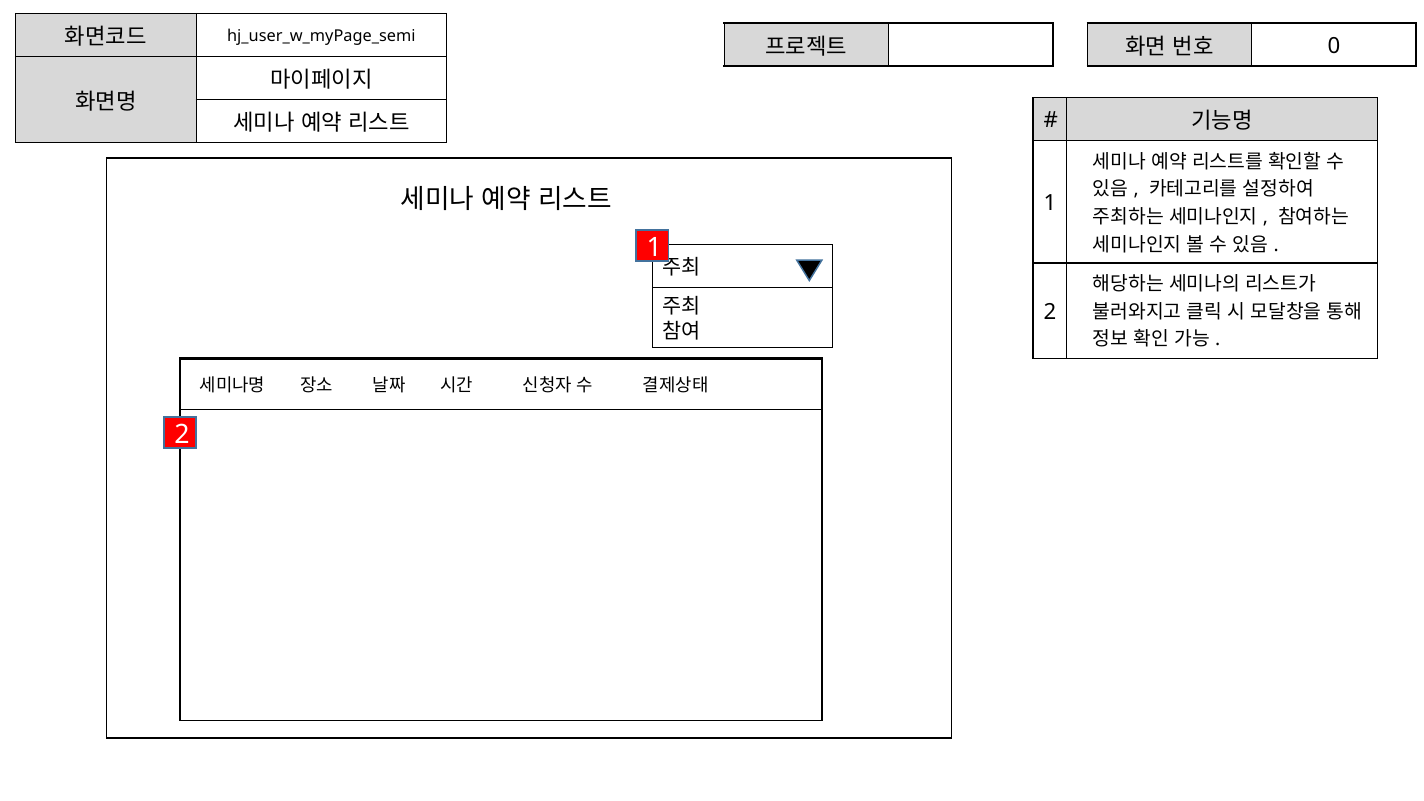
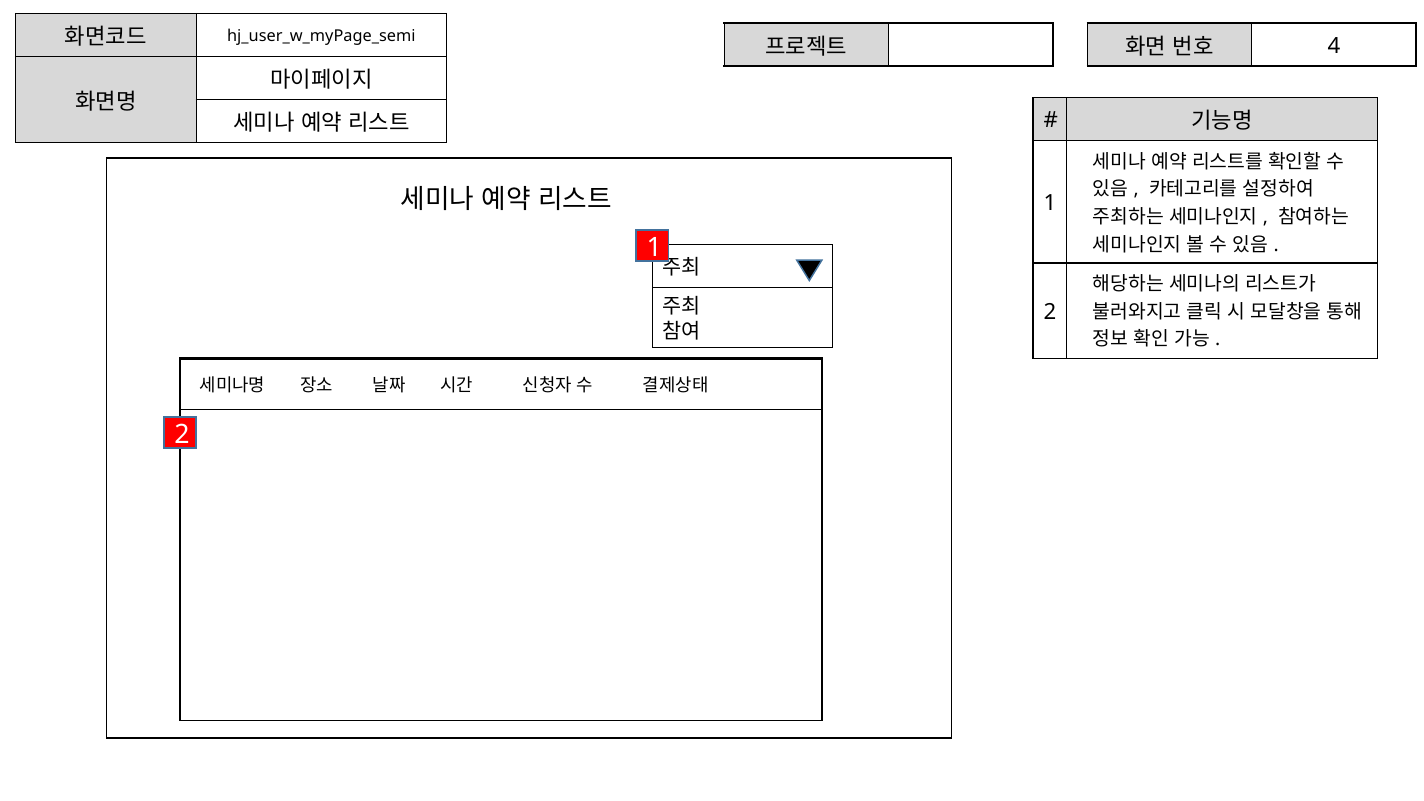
0: 0 -> 4
